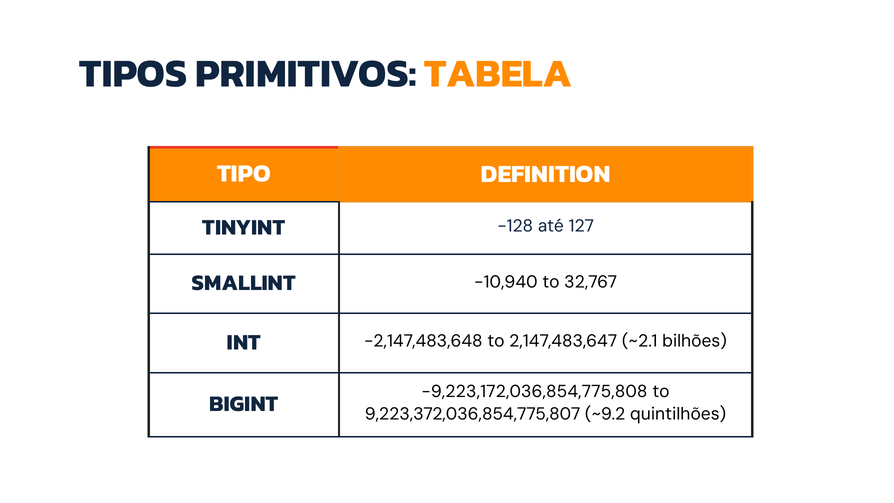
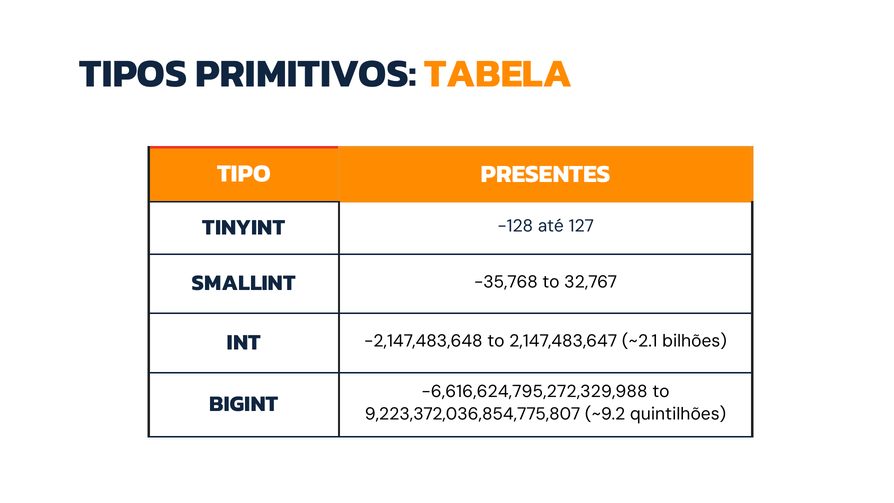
DEFINITION: DEFINITION -> PRESENTES
-10,940: -10,940 -> -35,768
-9,223,172,036,854,775,808: -9,223,172,036,854,775,808 -> -6,616,624,795,272,329,988
